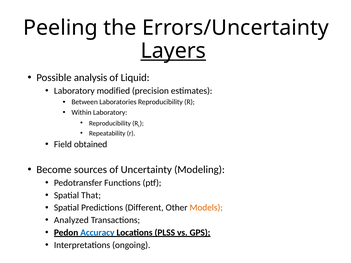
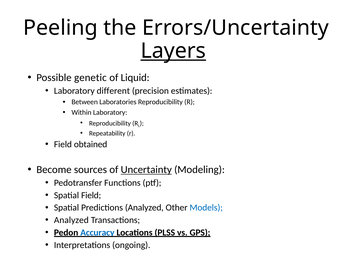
analysis: analysis -> genetic
modified: modified -> different
Uncertainty underline: none -> present
Spatial That: That -> Field
Predictions Different: Different -> Analyzed
Models colour: orange -> blue
